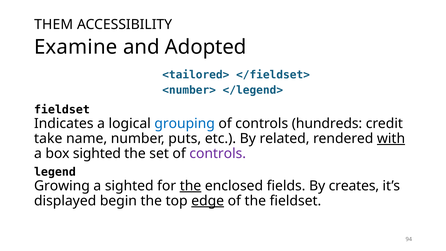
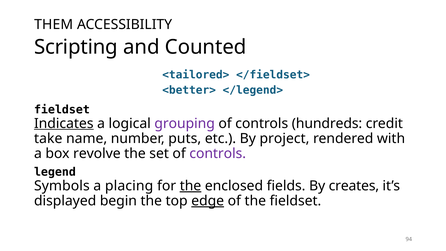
Examine: Examine -> Scripting
Adopted: Adopted -> Counted
<number>: <number> -> <better>
Indicates underline: none -> present
grouping colour: blue -> purple
related: related -> project
with underline: present -> none
box sighted: sighted -> revolve
Growing: Growing -> Symbols
a sighted: sighted -> placing
